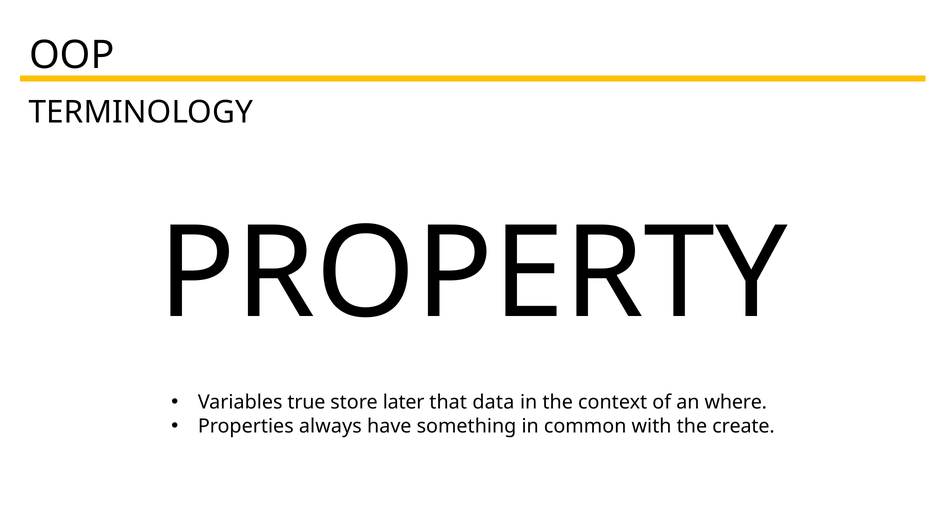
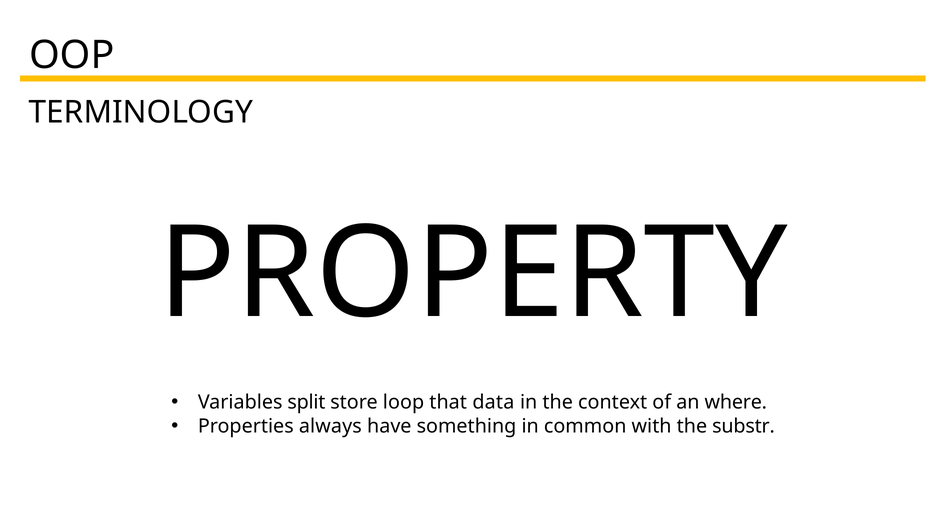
true: true -> split
later: later -> loop
create: create -> substr
